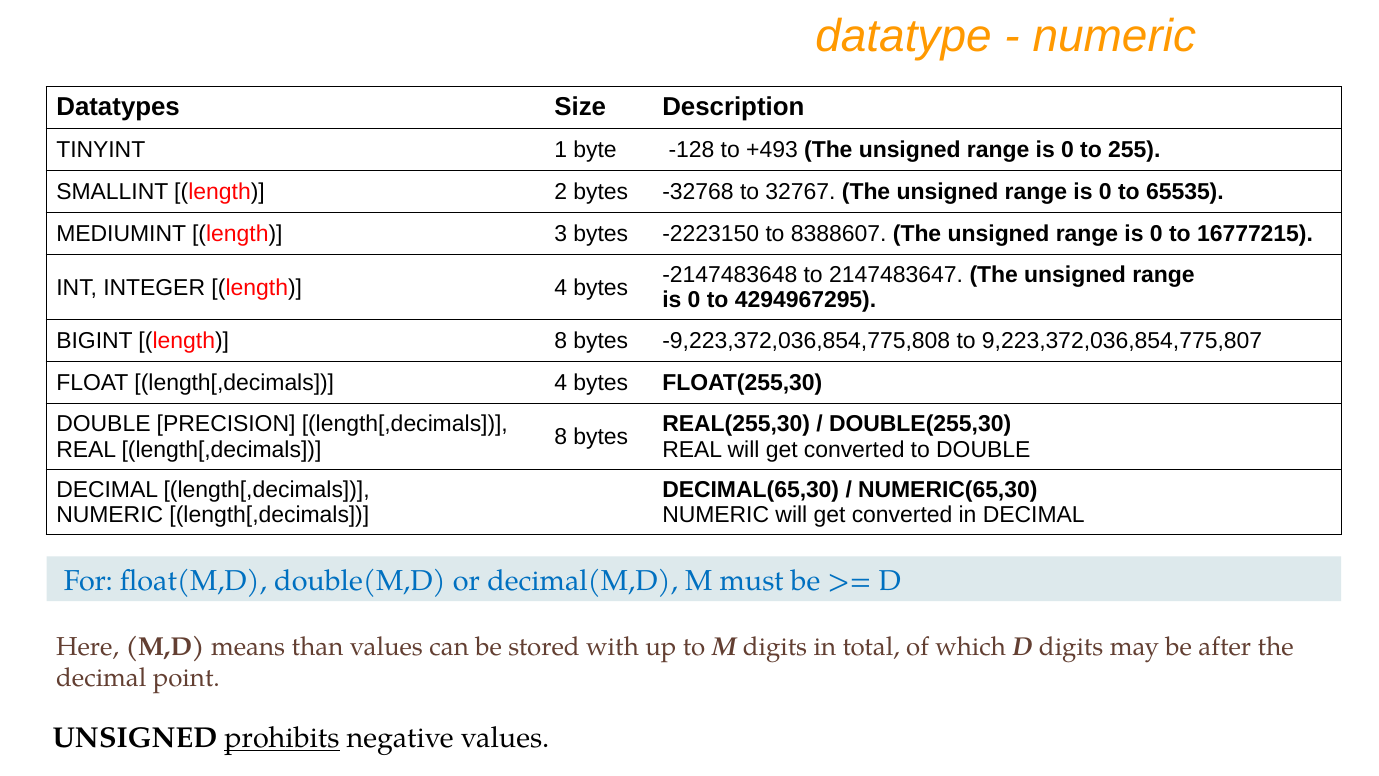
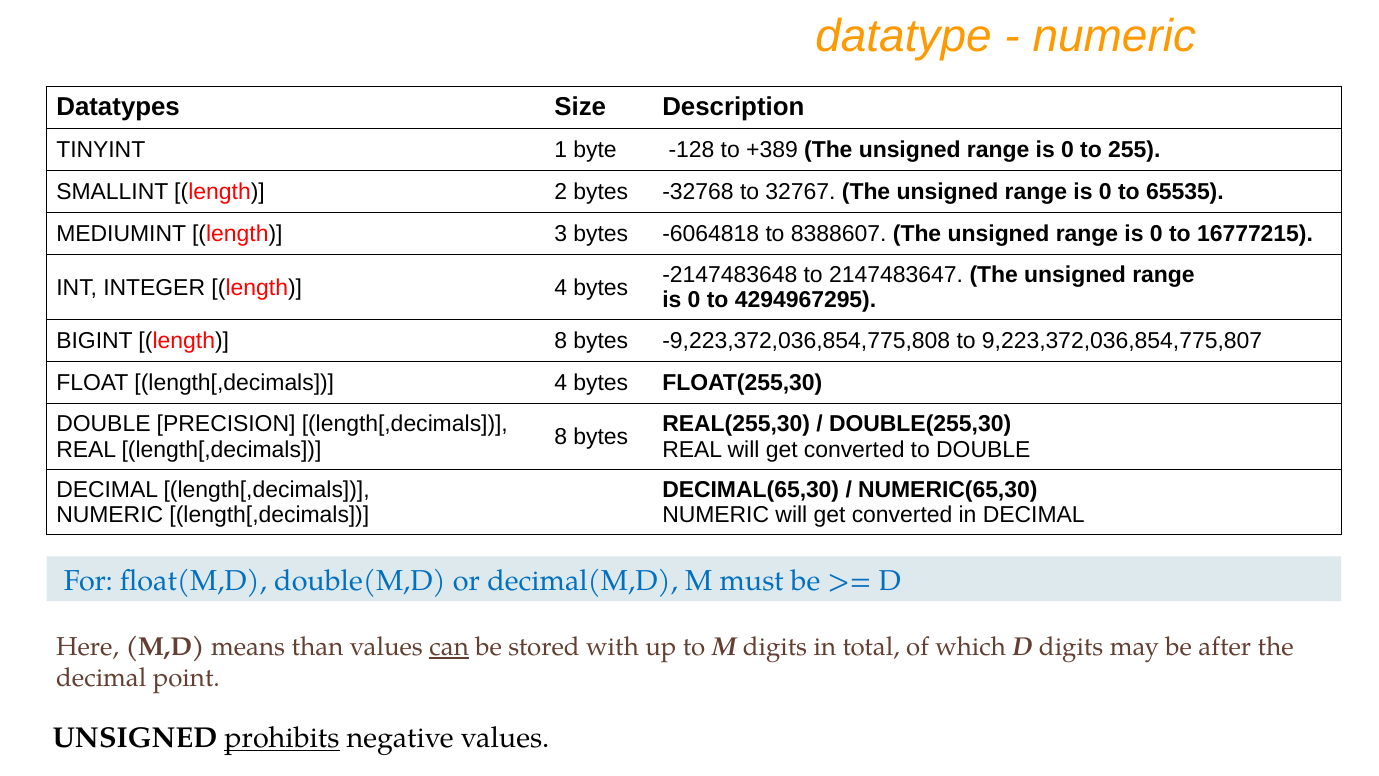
+493: +493 -> +389
-2223150: -2223150 -> -6064818
can underline: none -> present
